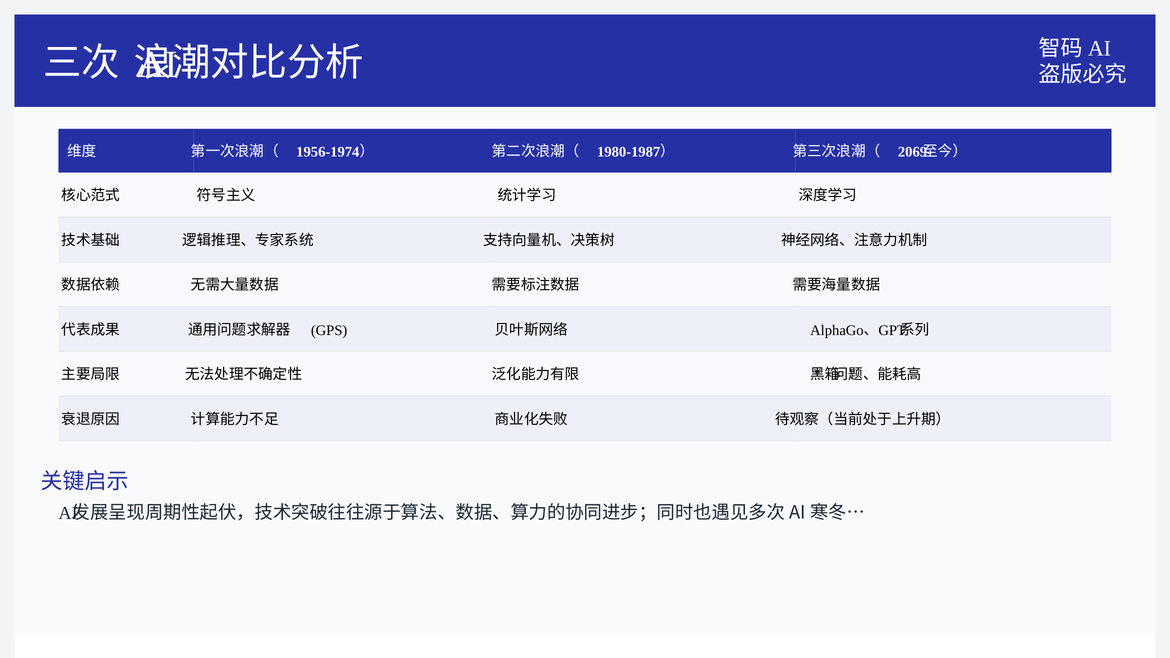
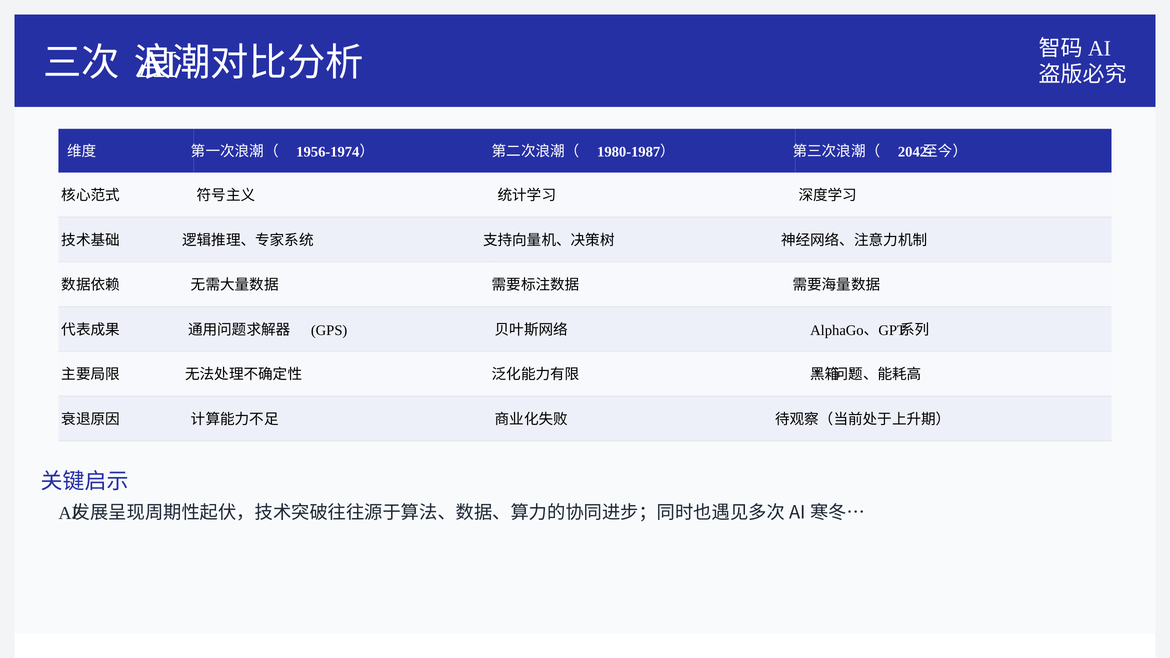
2069-: 2069- -> 2042-
